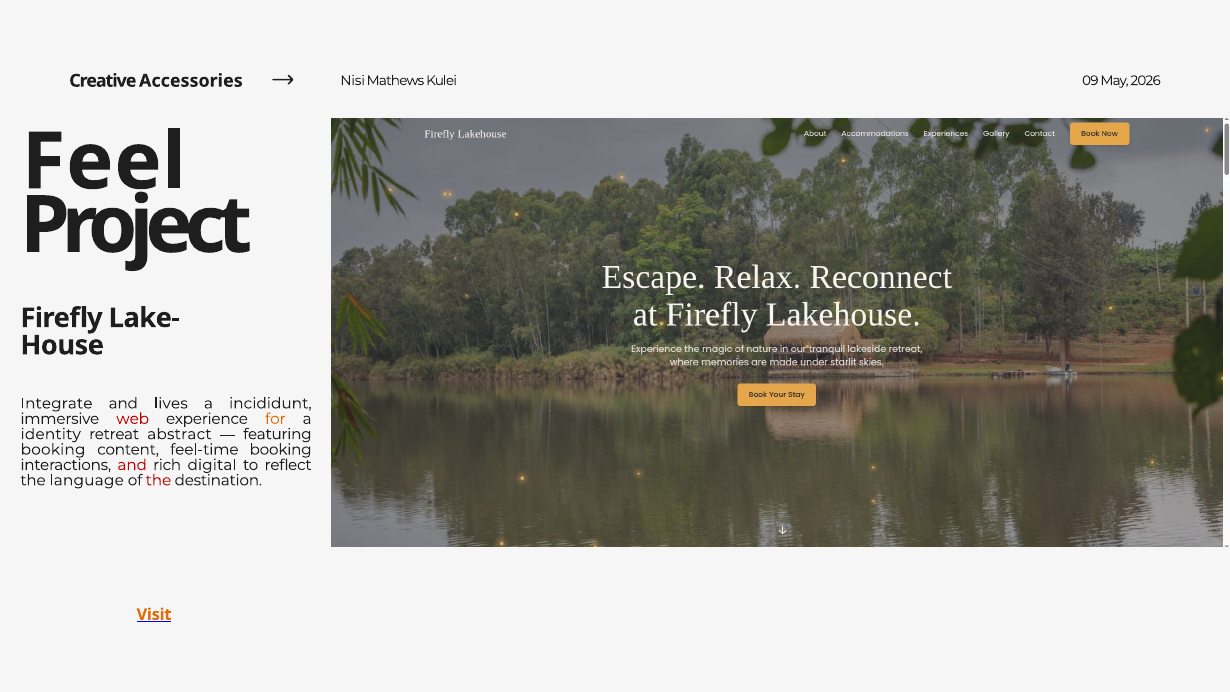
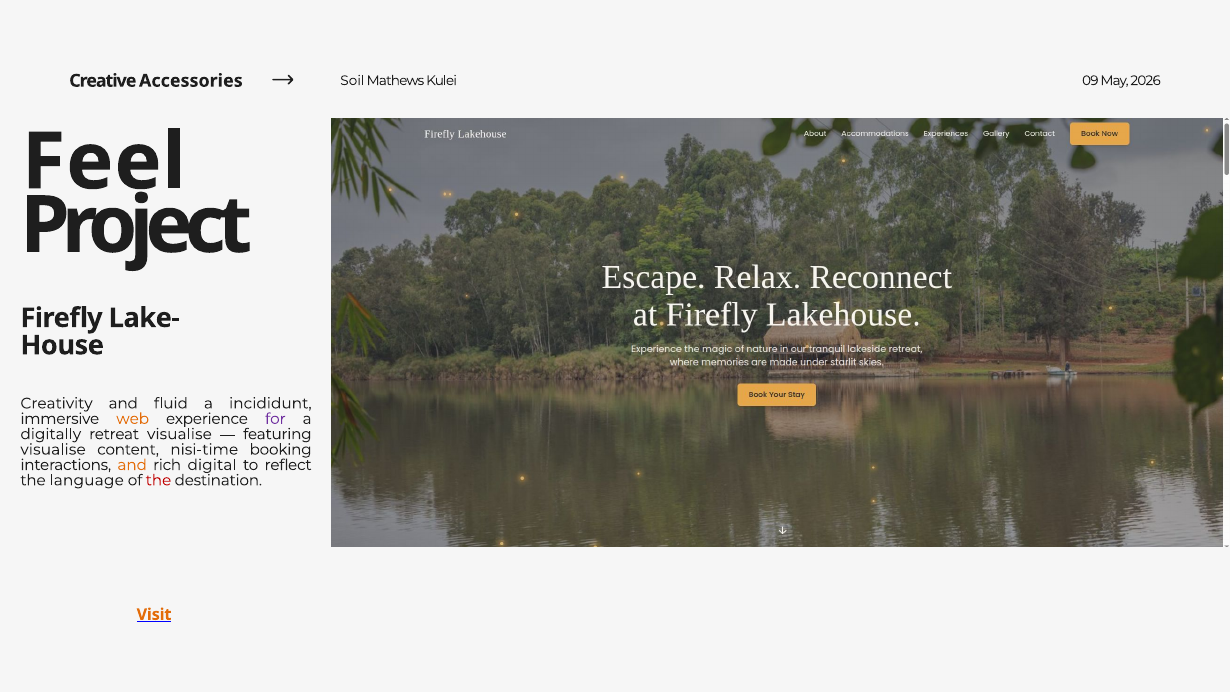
Nisi: Nisi -> Soil
Integrate: Integrate -> Creativity
lives: lives -> fluid
web colour: red -> orange
for colour: orange -> purple
identity: identity -> digitally
retreat abstract: abstract -> visualise
booking at (53, 449): booking -> visualise
feel-time: feel-time -> nisi-time
and at (132, 465) colour: red -> orange
